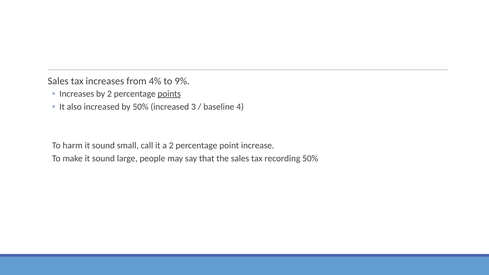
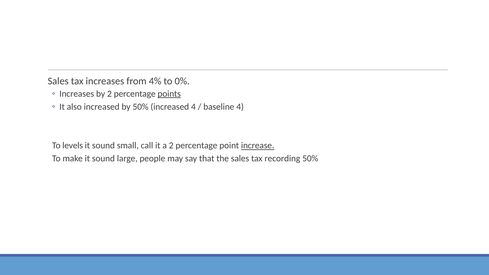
9%: 9% -> 0%
increased 3: 3 -> 4
harm: harm -> levels
increase underline: none -> present
